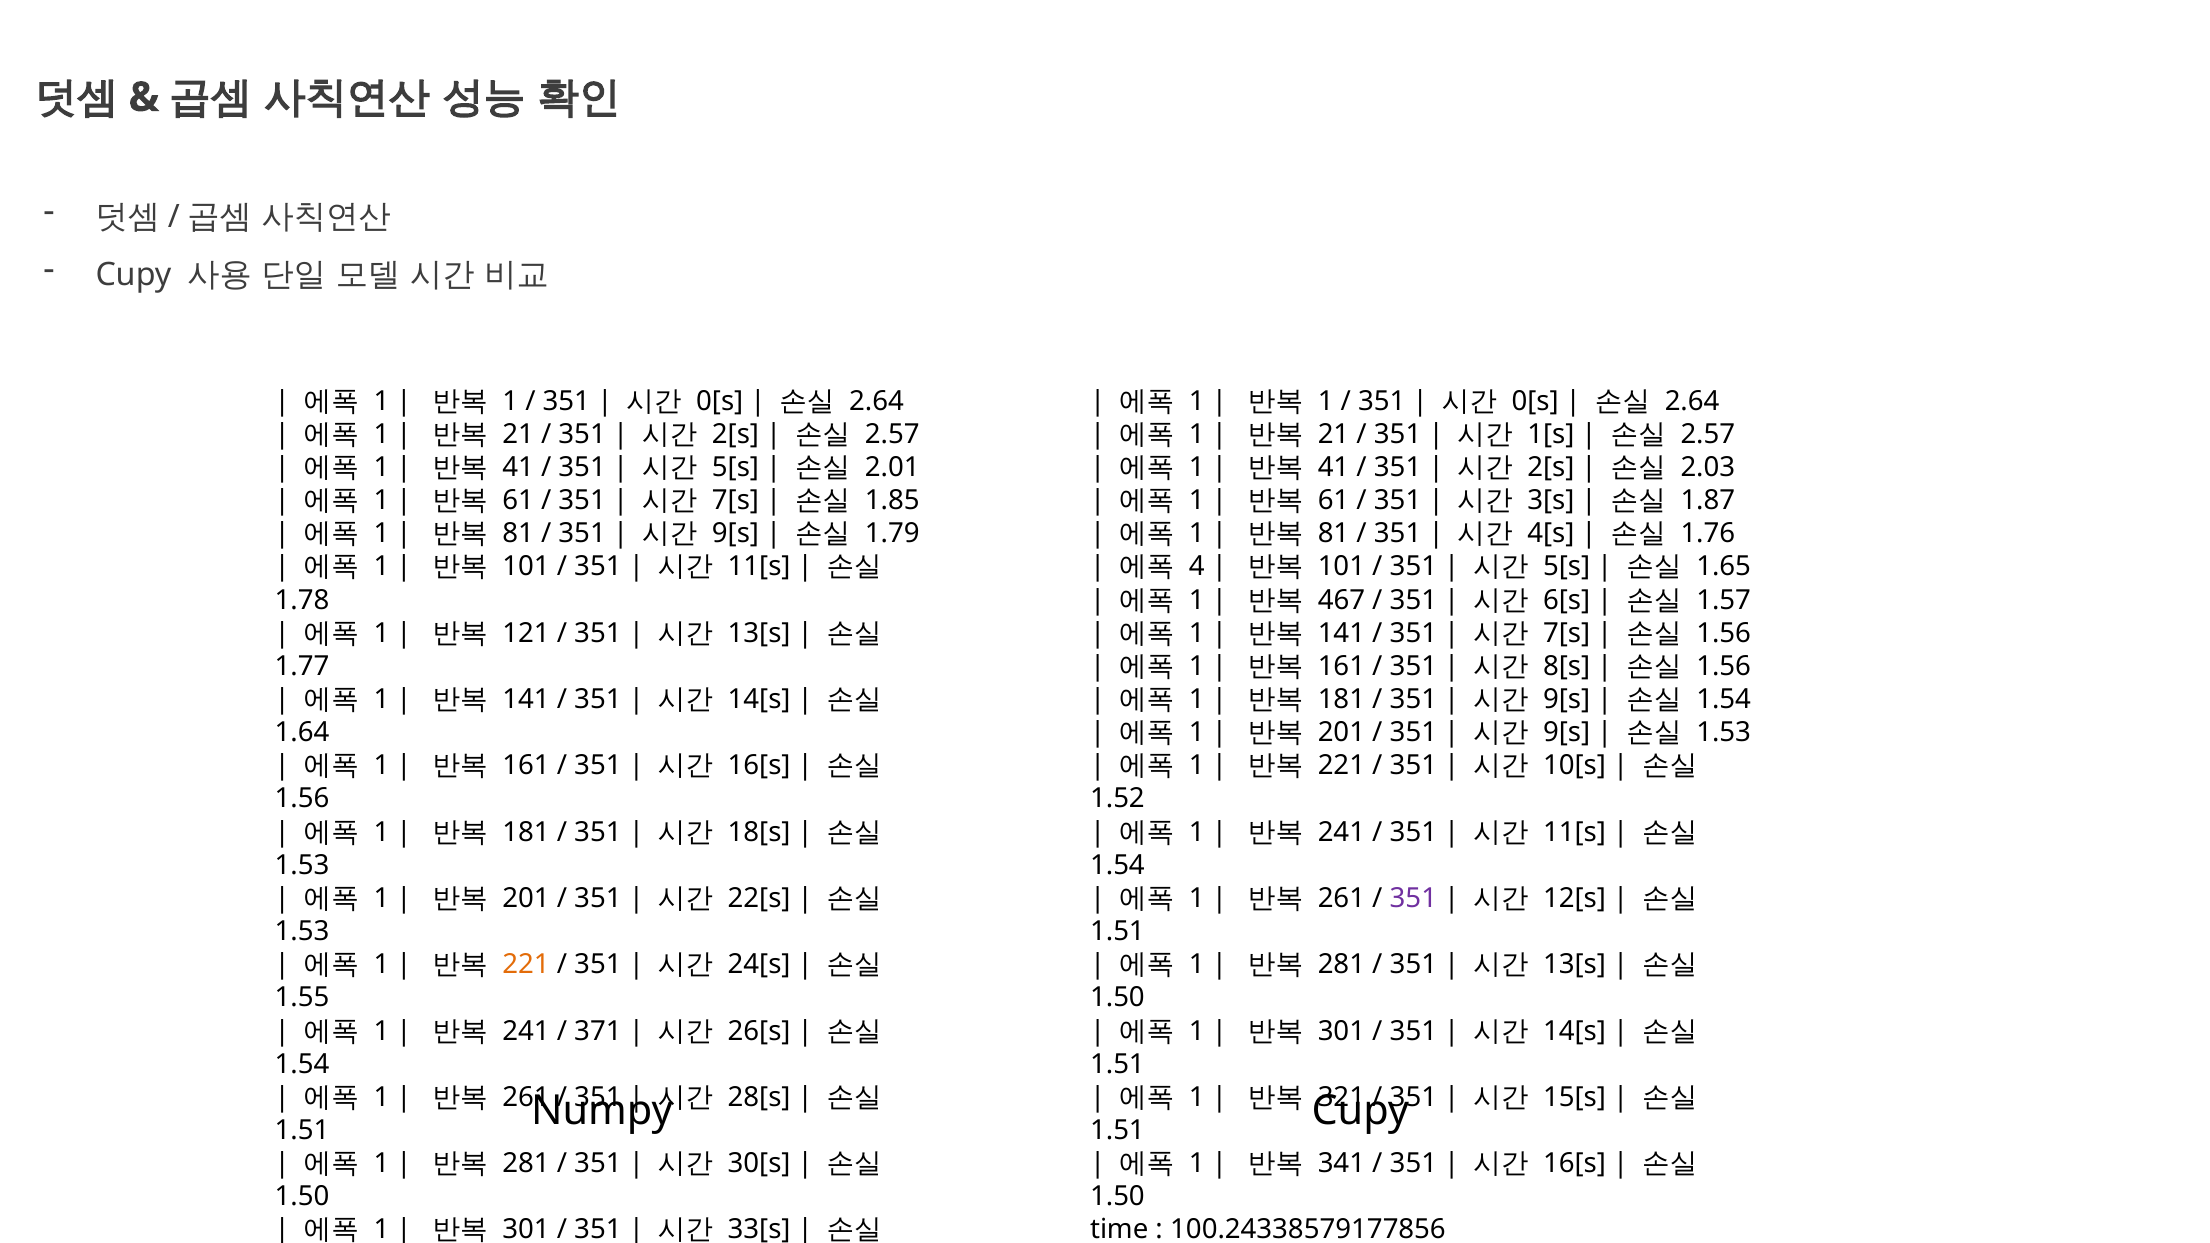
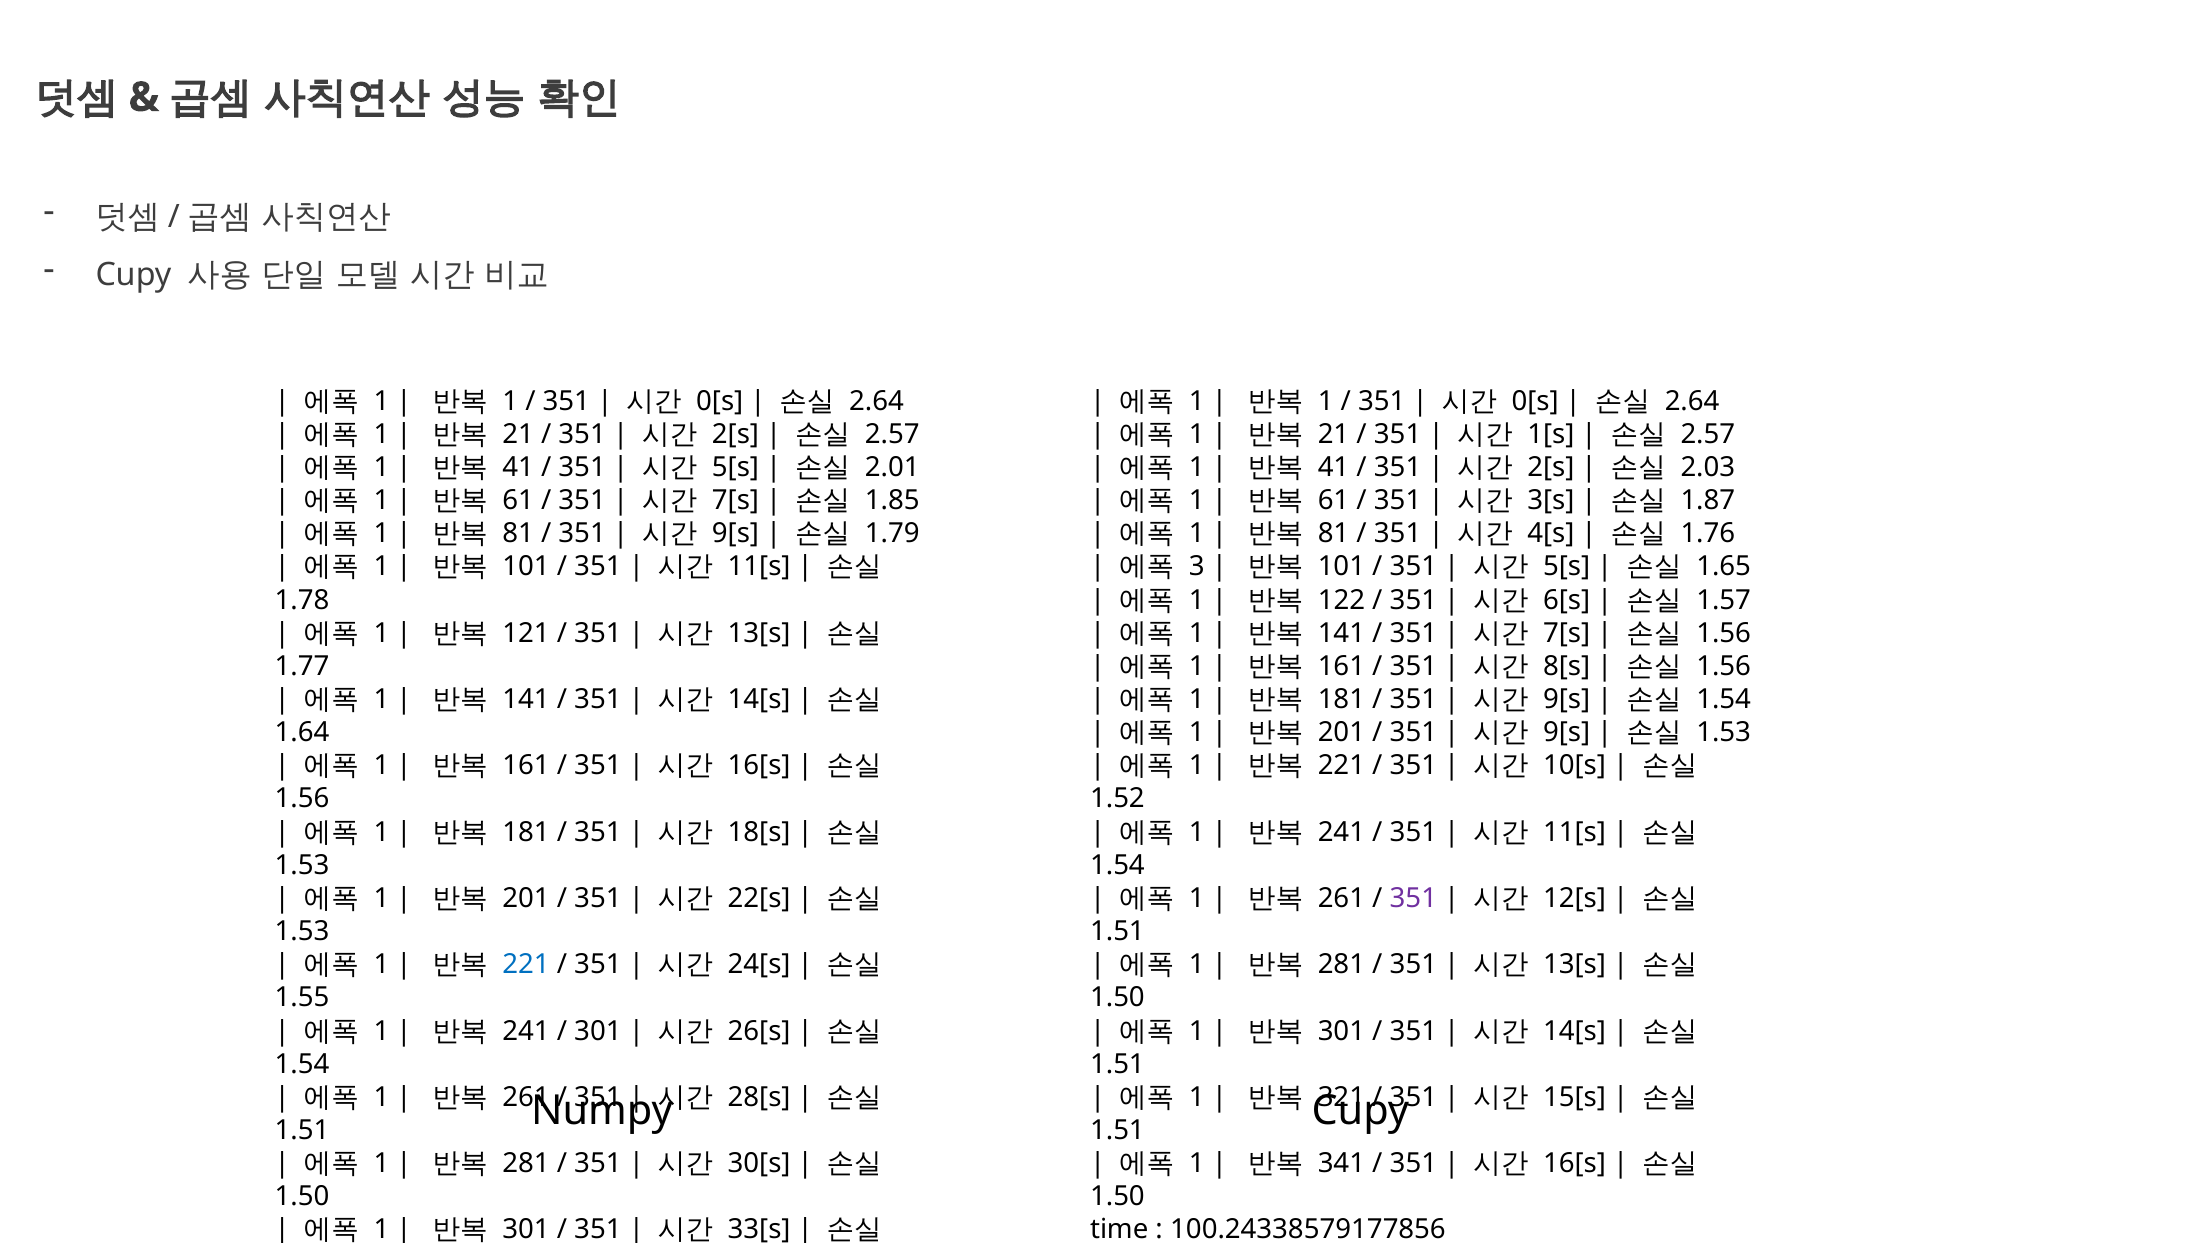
4: 4 -> 3
467: 467 -> 122
221 at (526, 965) colour: orange -> blue
371 at (598, 1031): 371 -> 301
